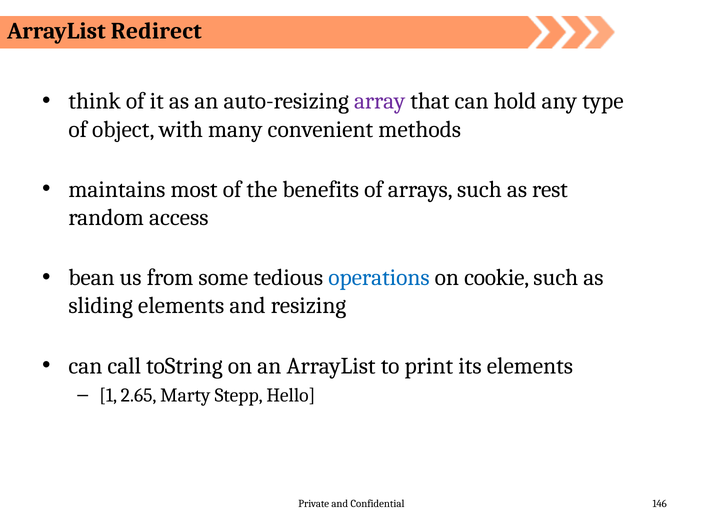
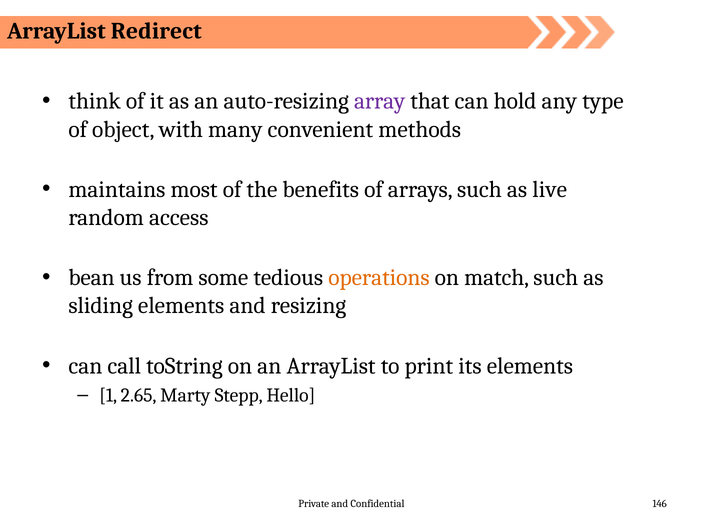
rest: rest -> live
operations colour: blue -> orange
cookie: cookie -> match
